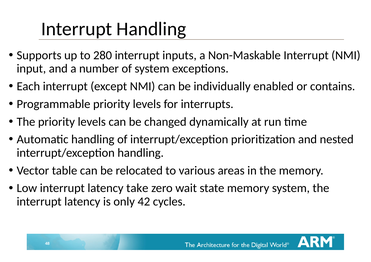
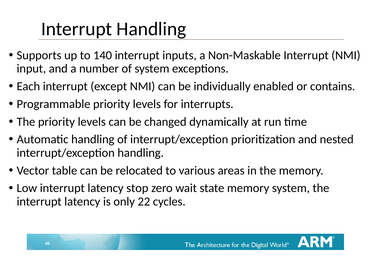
280: 280 -> 140
take: take -> stop
42: 42 -> 22
